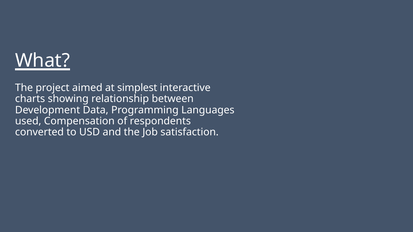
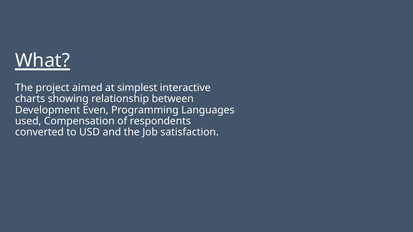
Data: Data -> Even
